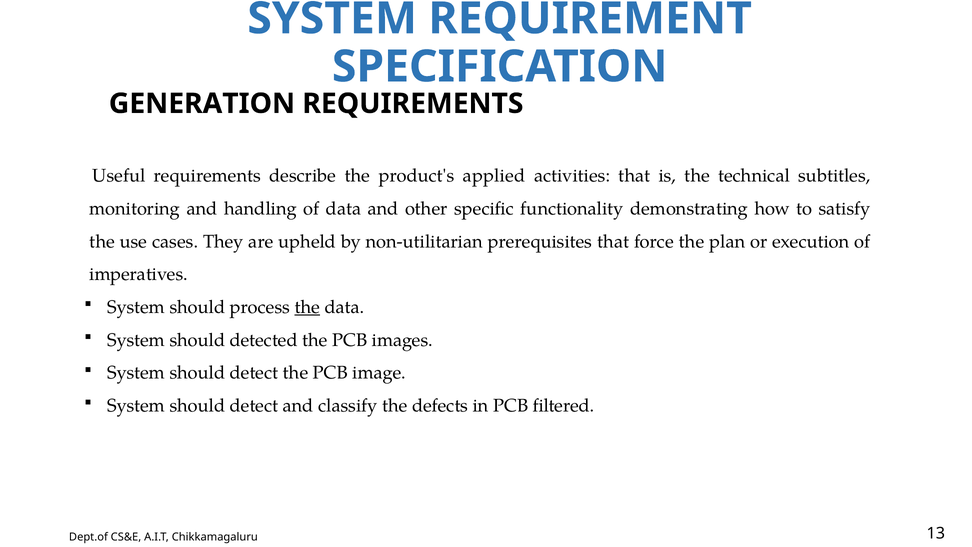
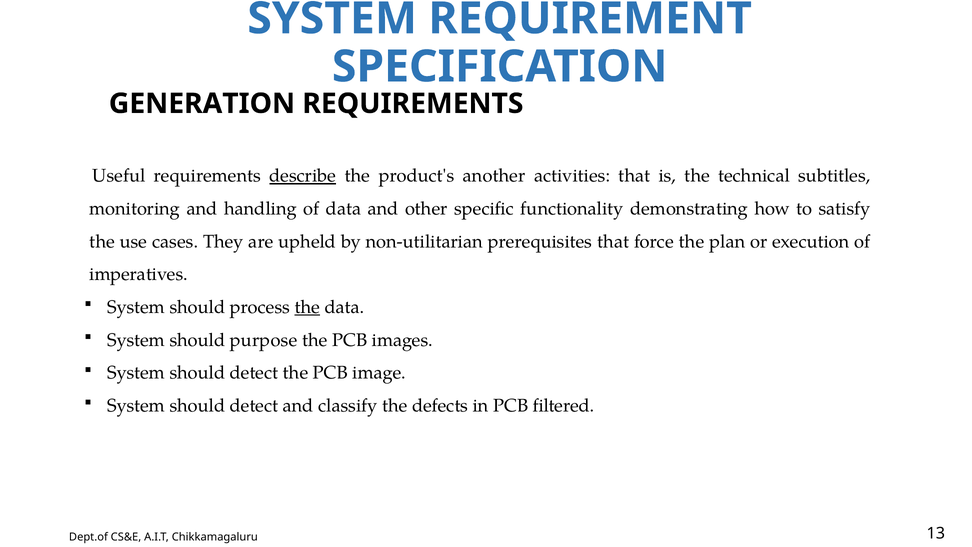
describe underline: none -> present
applied: applied -> another
detected: detected -> purpose
